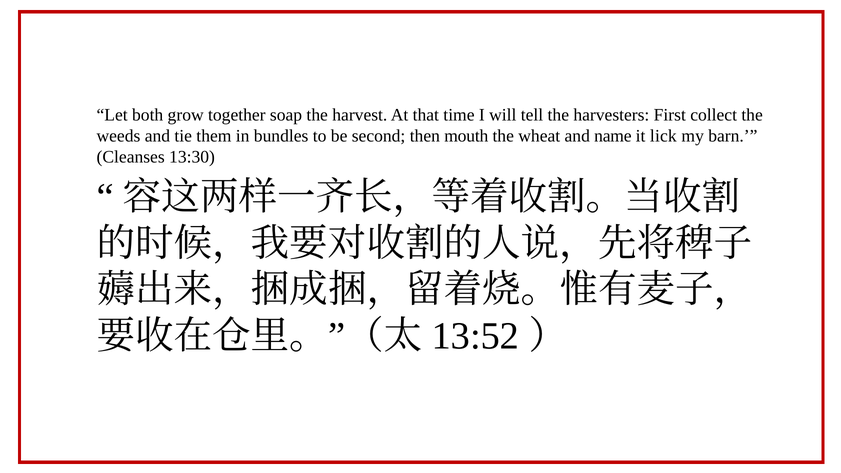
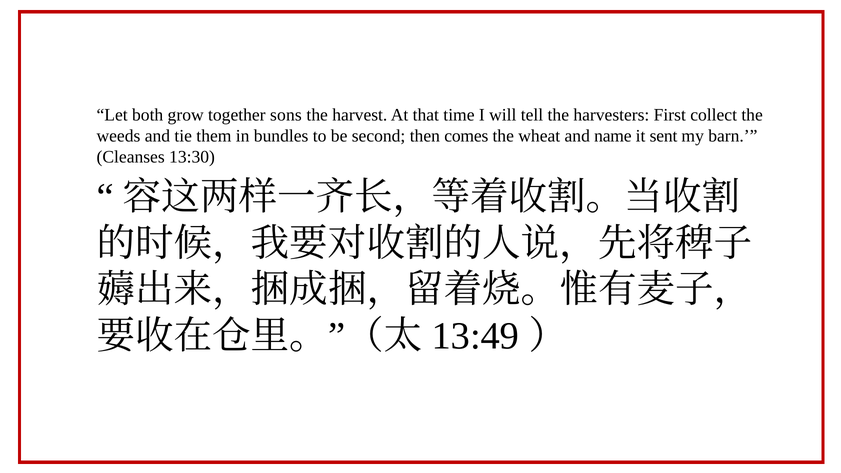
soap: soap -> sons
mouth: mouth -> comes
lick: lick -> sent
13:52: 13:52 -> 13:49
